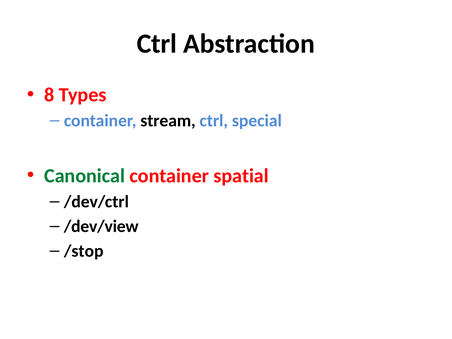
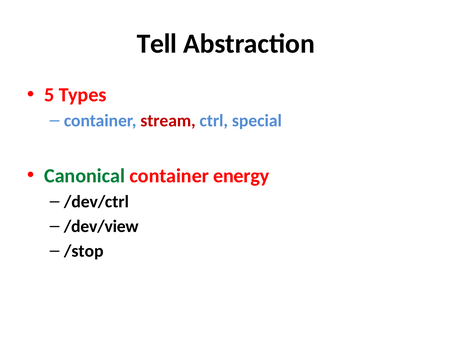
Ctrl at (157, 44): Ctrl -> Tell
8: 8 -> 5
stream colour: black -> red
spatial: spatial -> energy
